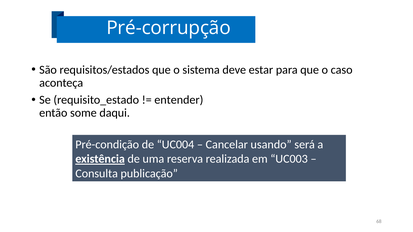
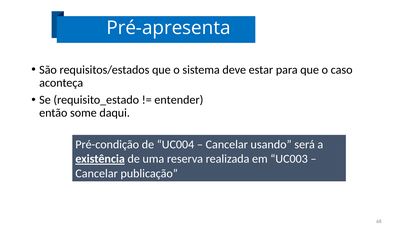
Pré-corrupção: Pré-corrupção -> Pré-apresenta
Consulta at (97, 174): Consulta -> Cancelar
